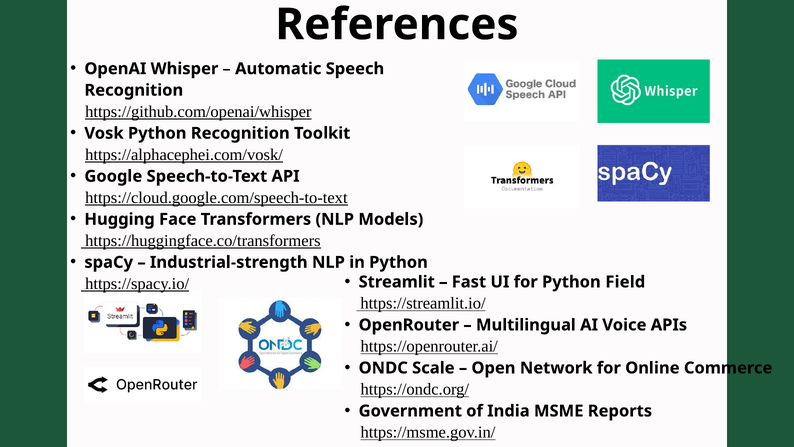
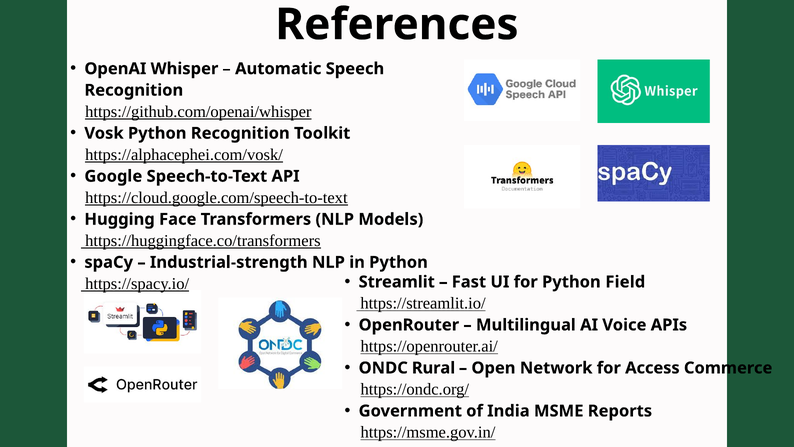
Scale: Scale -> Rural
Online: Online -> Access
